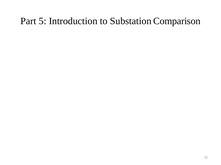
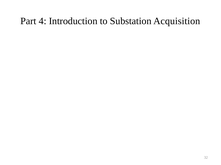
5: 5 -> 4
Comparison: Comparison -> Acquisition
